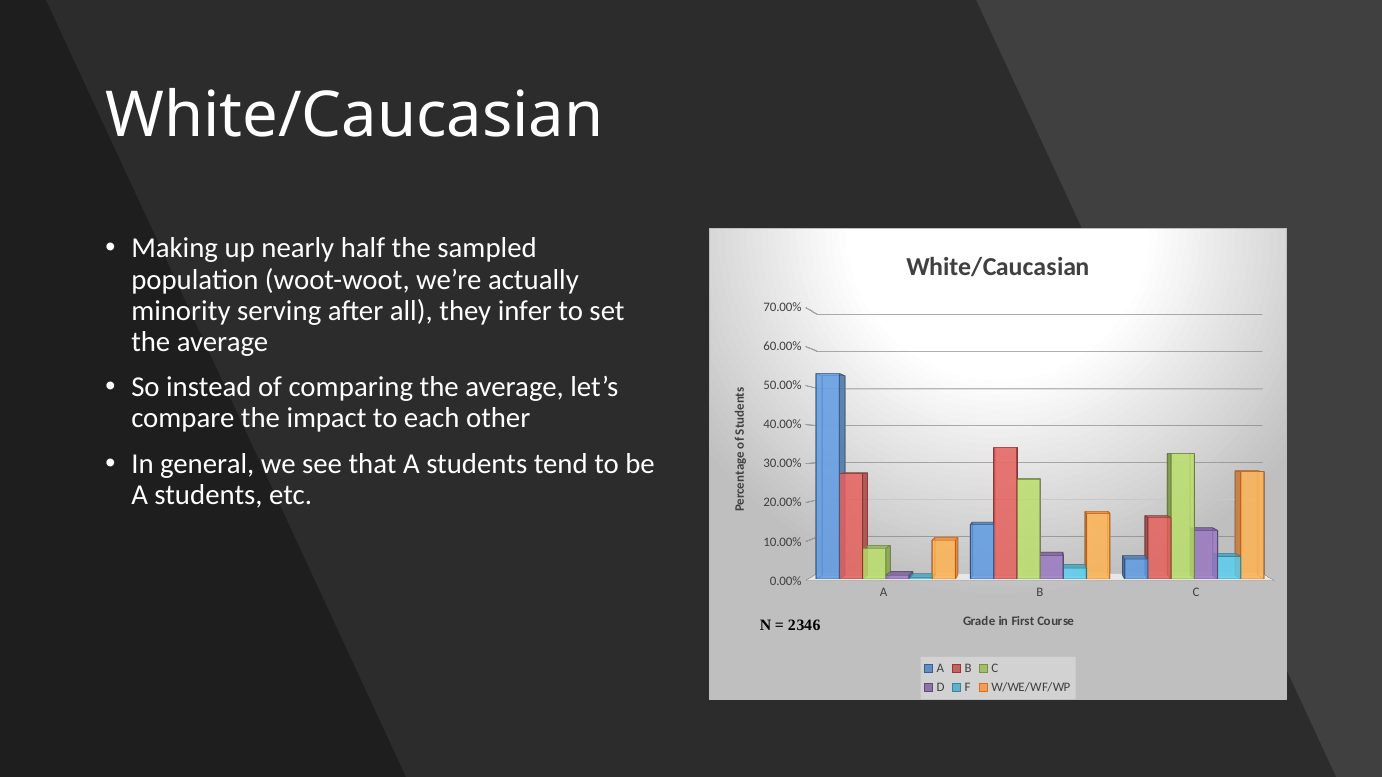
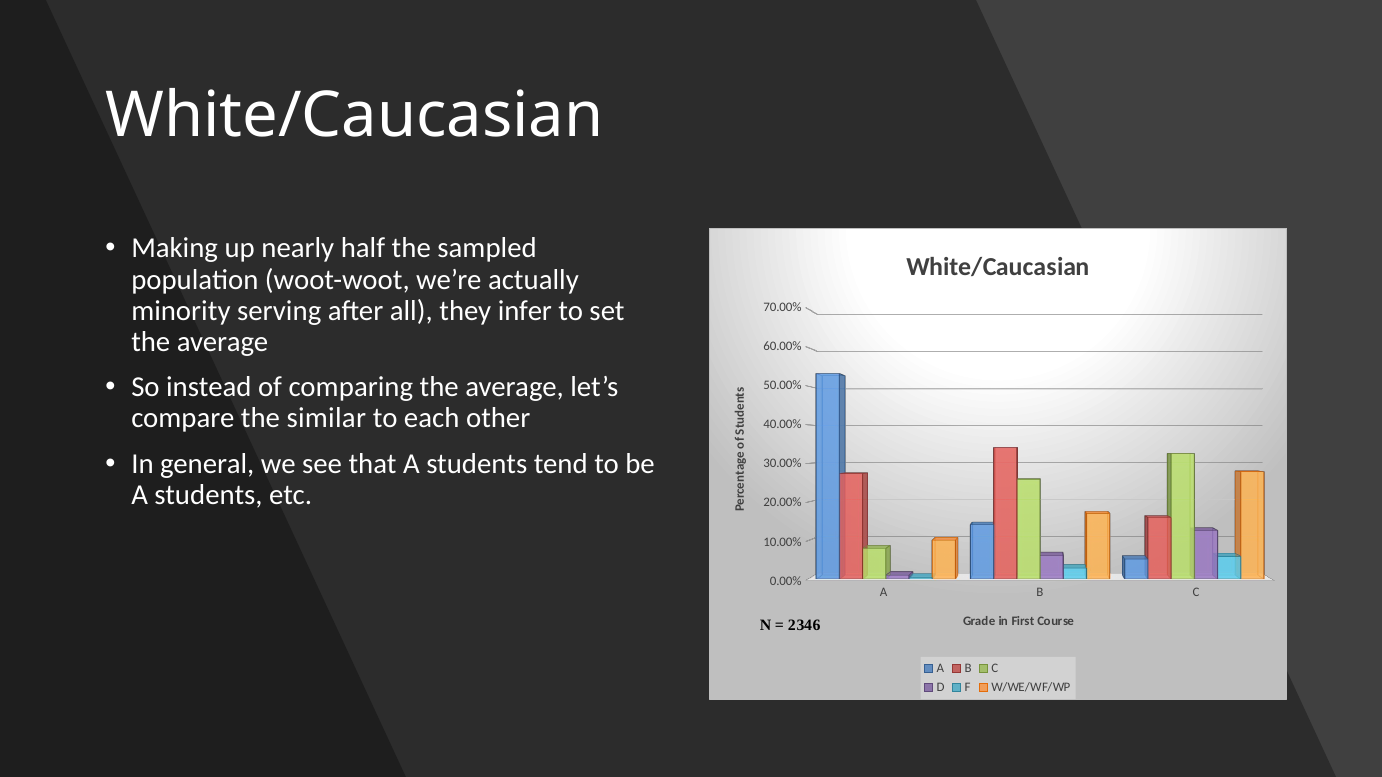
impact: impact -> similar
